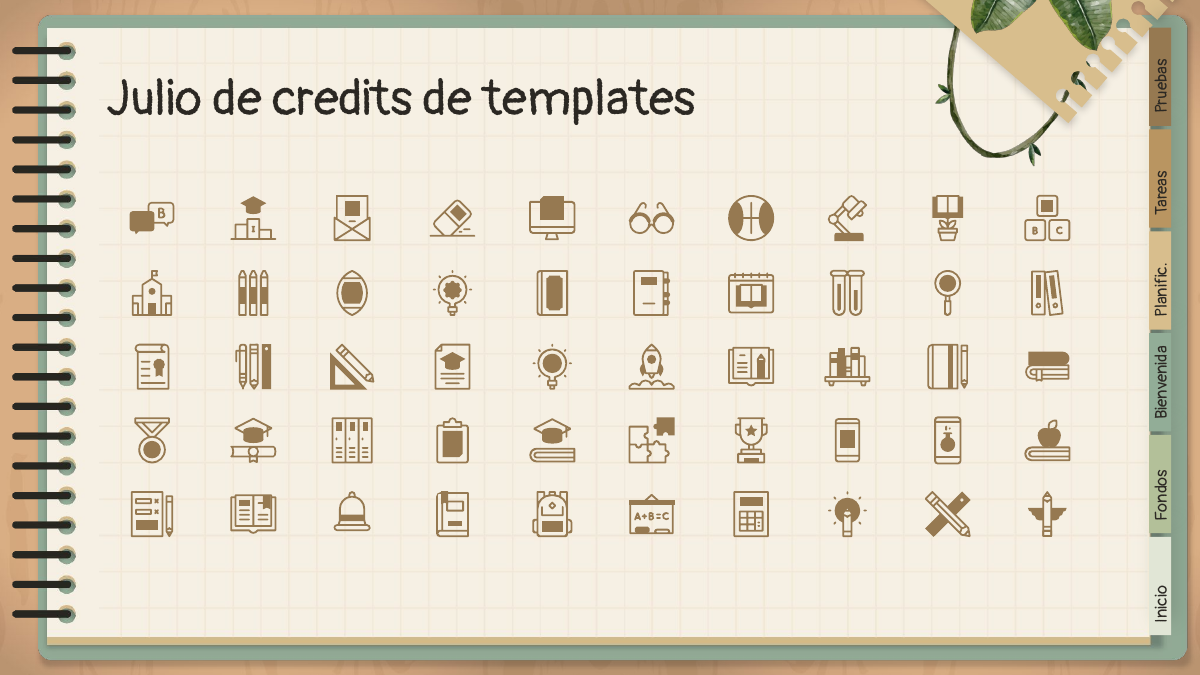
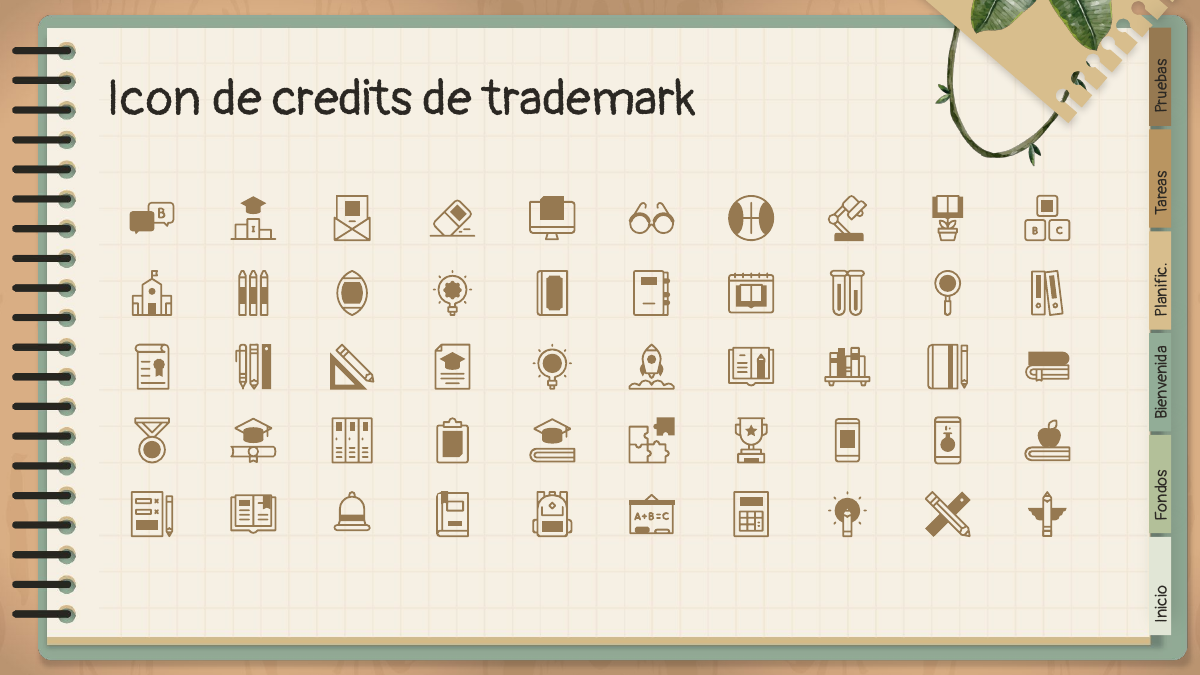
Julio: Julio -> Icon
templates: templates -> trademark
